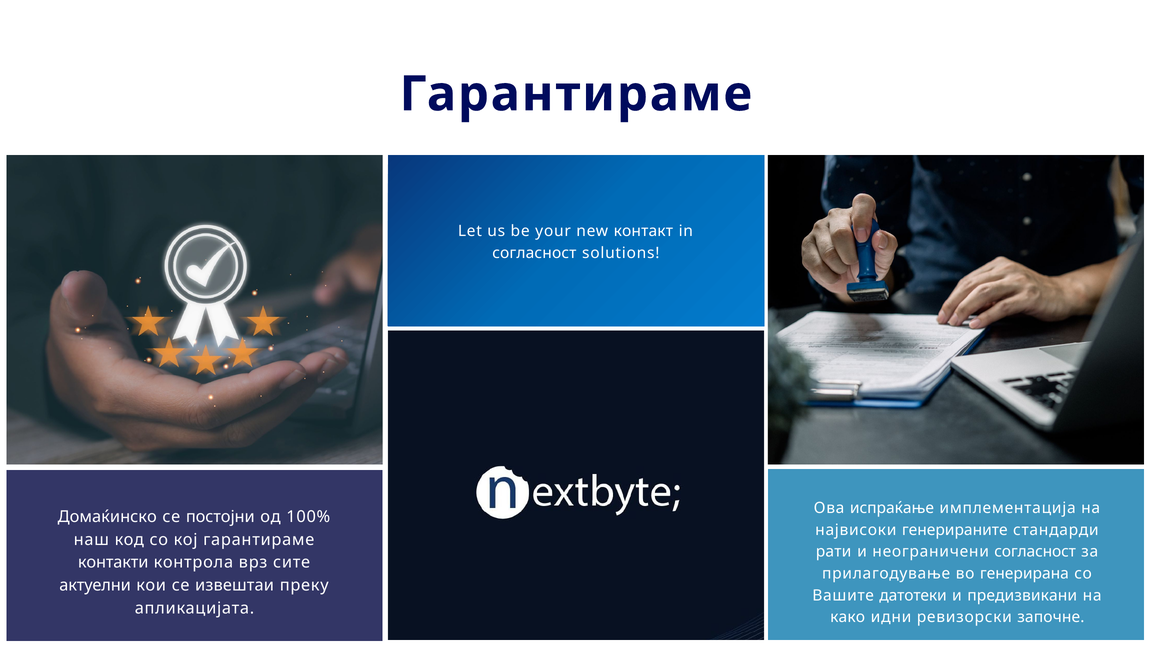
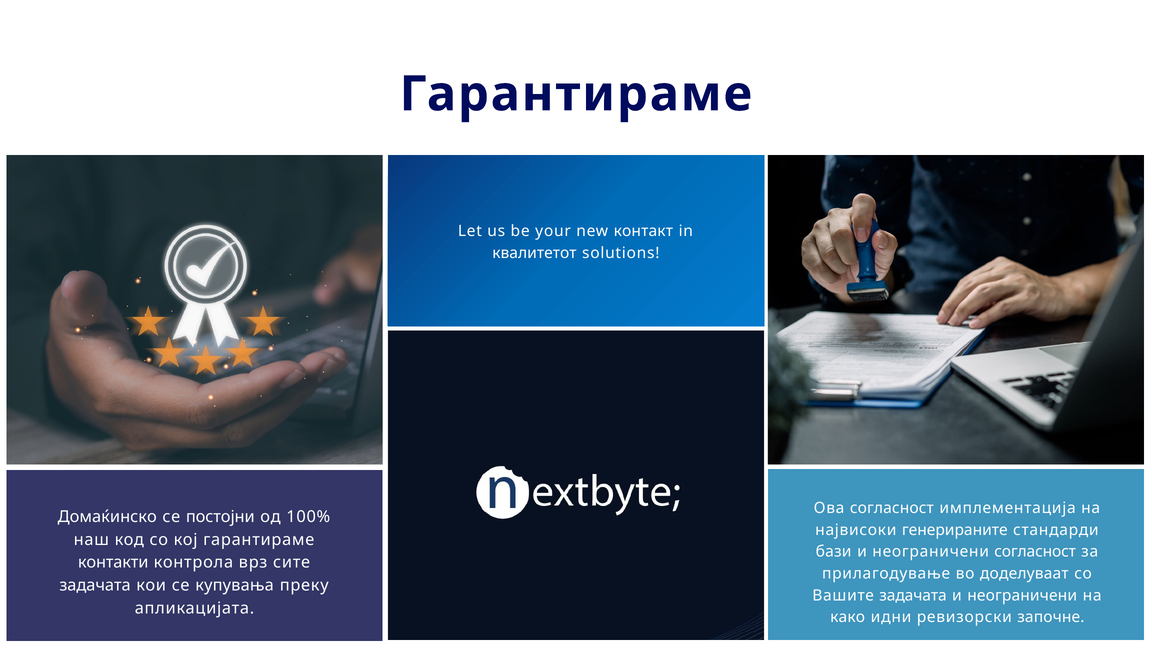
согласност at (534, 253): согласност -> квалитетот
Ова испраќање: испраќање -> согласност
рати: рати -> бази
генерирана: генерирана -> доделуваат
актуелни at (95, 586): актуелни -> задачата
извештаи: извештаи -> купувања
Вашите датотеки: датотеки -> задачата
предизвикани at (1022, 595): предизвикани -> неограничени
